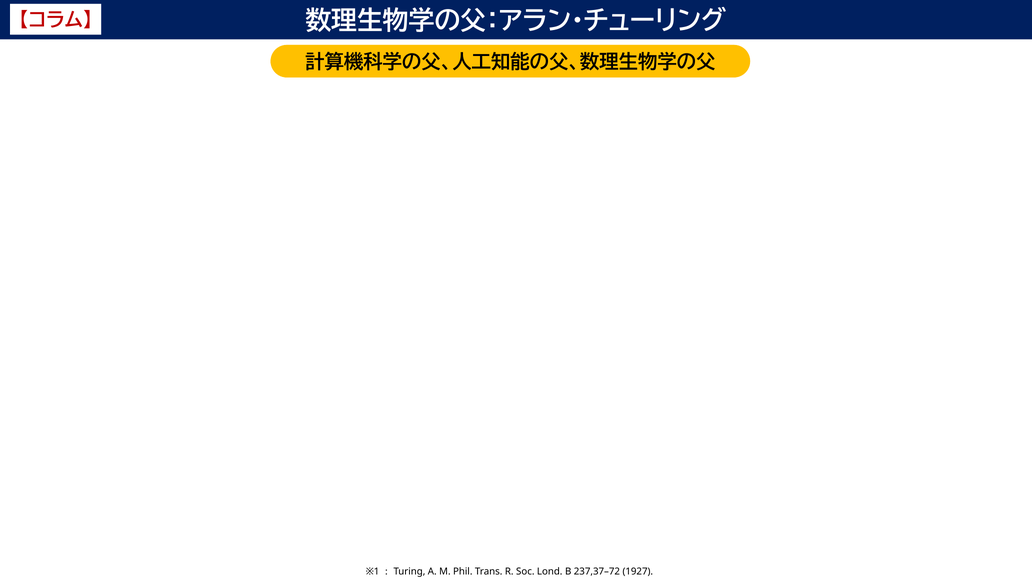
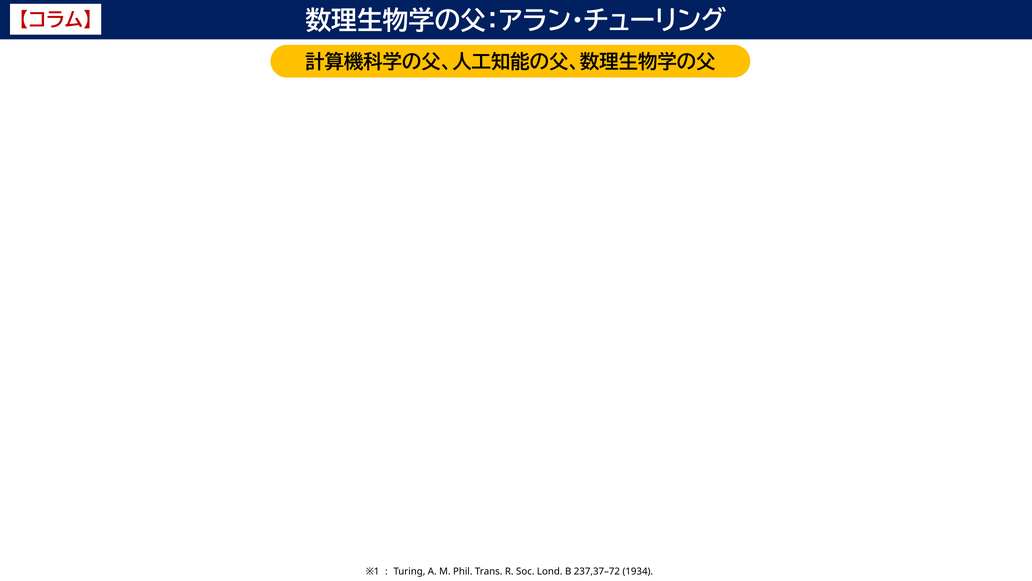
1927: 1927 -> 1934
